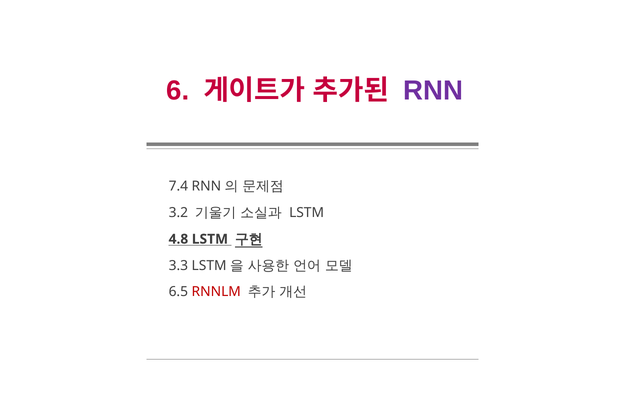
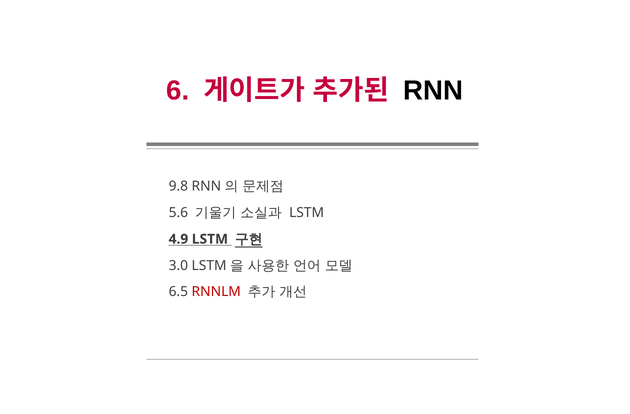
RNN colour: purple -> black
7.4: 7.4 -> 9.8
3.2: 3.2 -> 5.6
4.8: 4.8 -> 4.9
3.3: 3.3 -> 3.0
